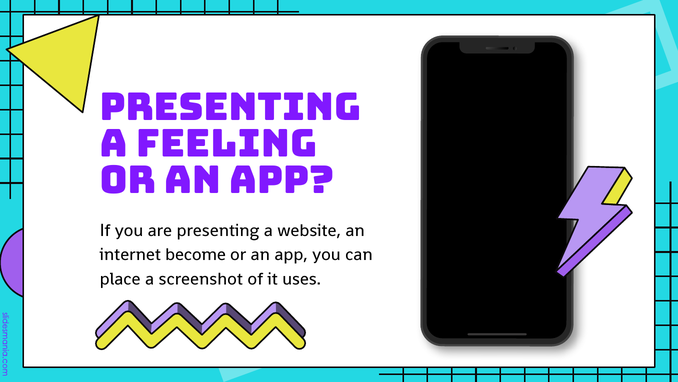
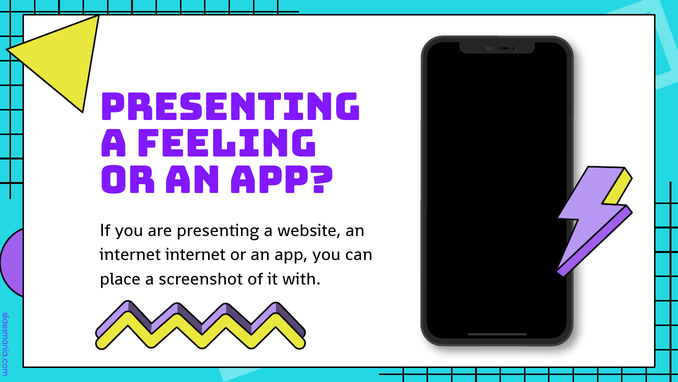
internet become: become -> internet
uses: uses -> with
